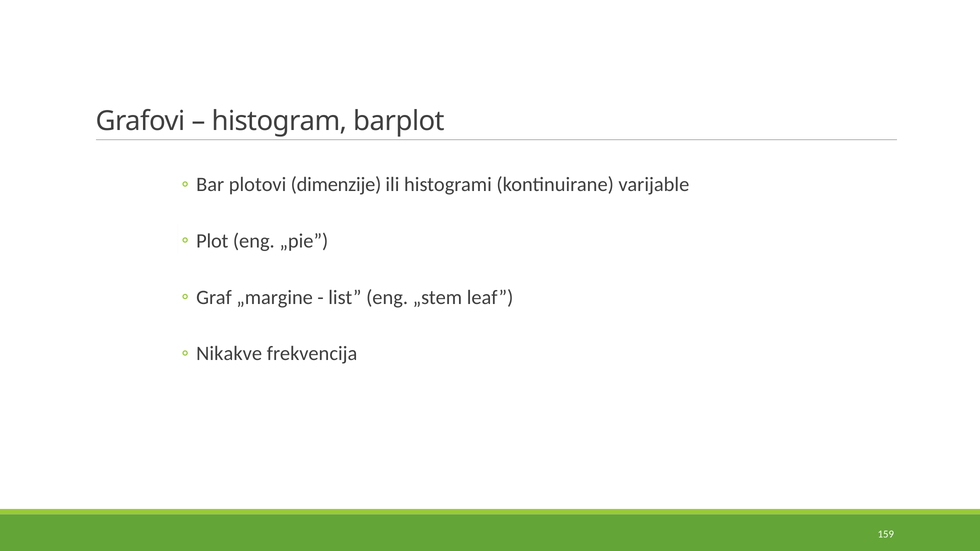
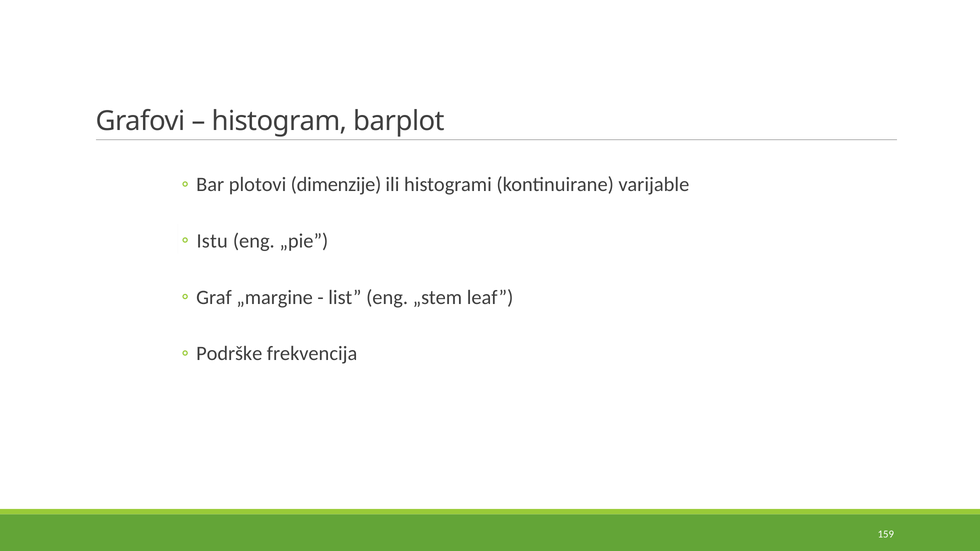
Plot: Plot -> Istu
Nikakve: Nikakve -> Podrške
